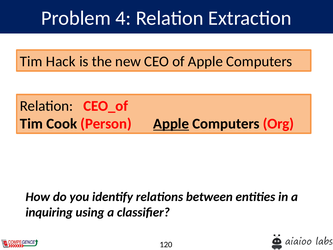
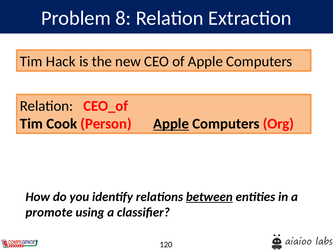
4: 4 -> 8
between underline: none -> present
inquiring: inquiring -> promote
